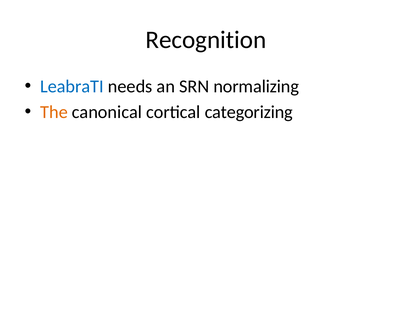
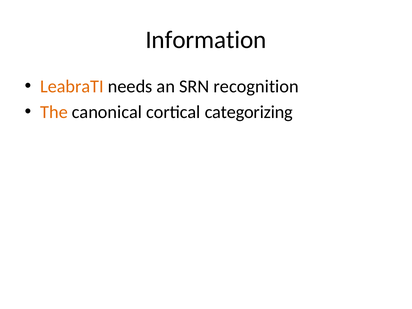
Recognition: Recognition -> Information
LeabraTI colour: blue -> orange
normalizing: normalizing -> recognition
